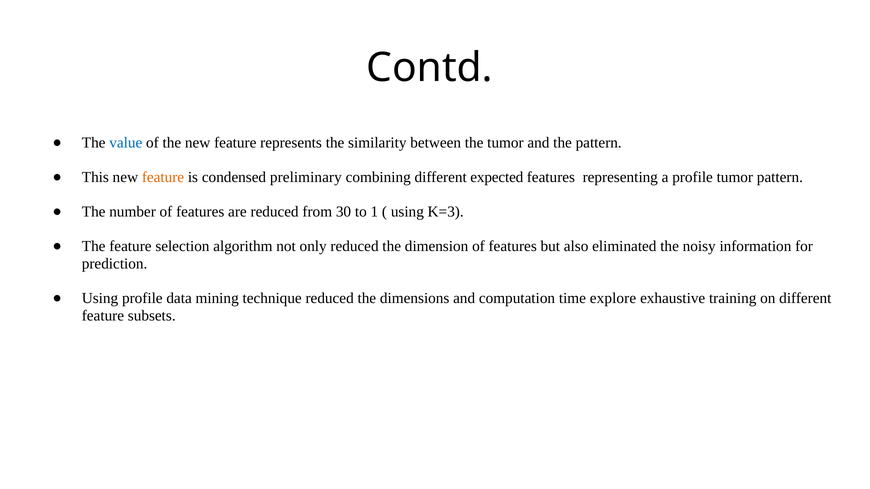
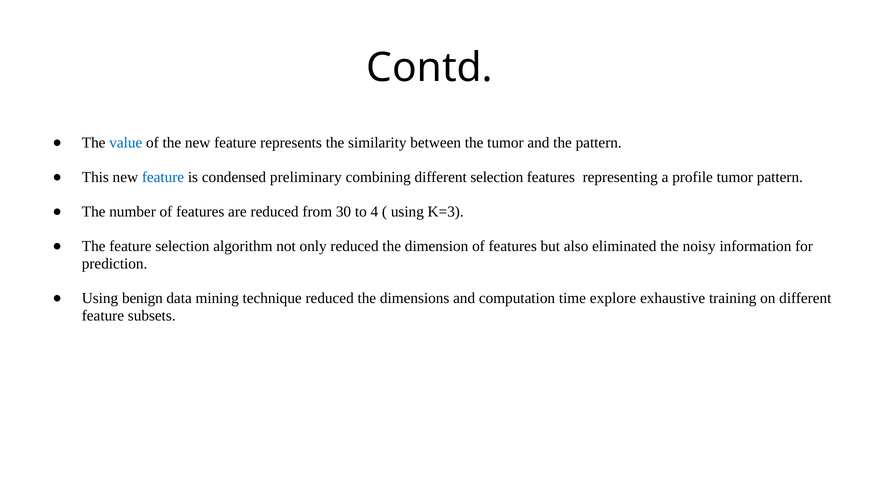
feature at (163, 177) colour: orange -> blue
different expected: expected -> selection
1: 1 -> 4
Using profile: profile -> benign
